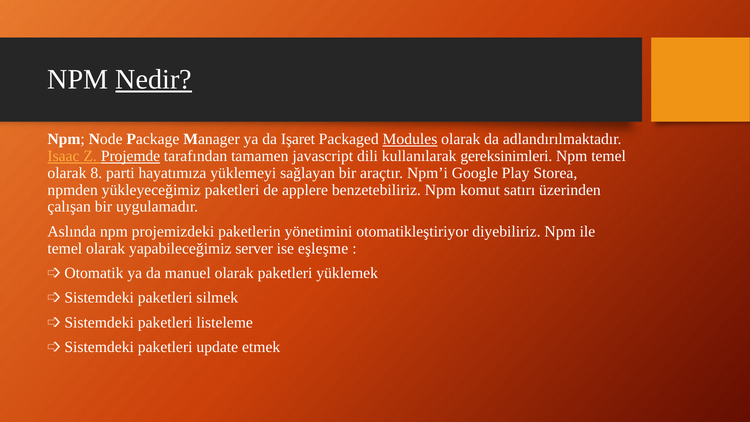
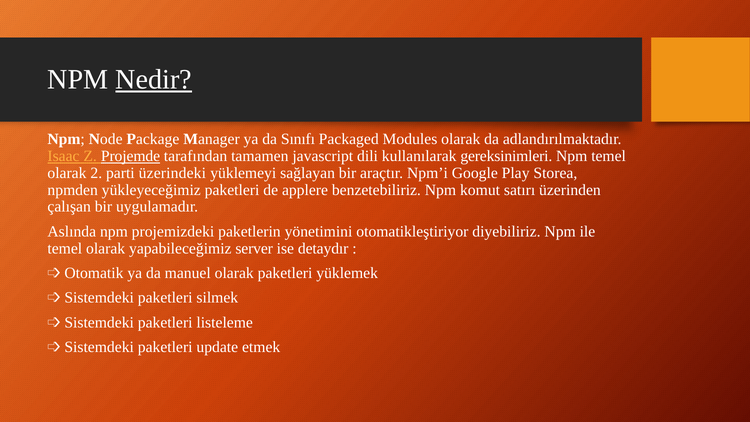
Işaret: Işaret -> Sınıfı
Modules underline: present -> none
8: 8 -> 2
hayatımıza: hayatımıza -> üzerindeki
eşleşme: eşleşme -> detaydır
